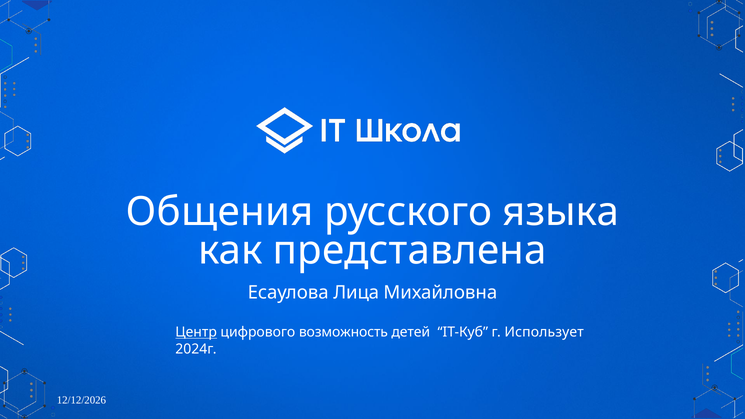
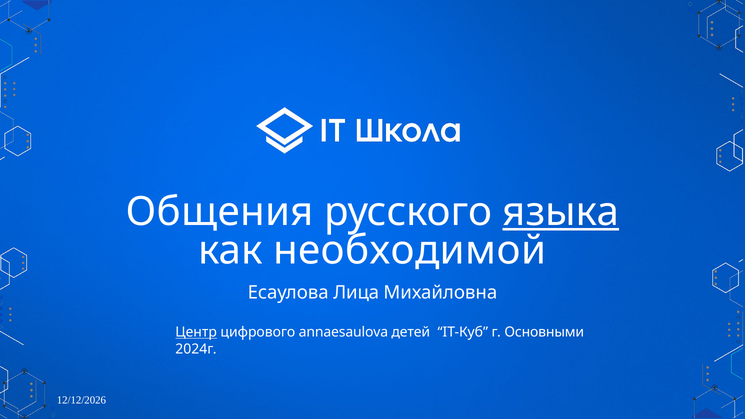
языка underline: none -> present
представлена: представлена -> необходимой
возможность: возможность -> annaesaulova
Использует: Использует -> Основными
